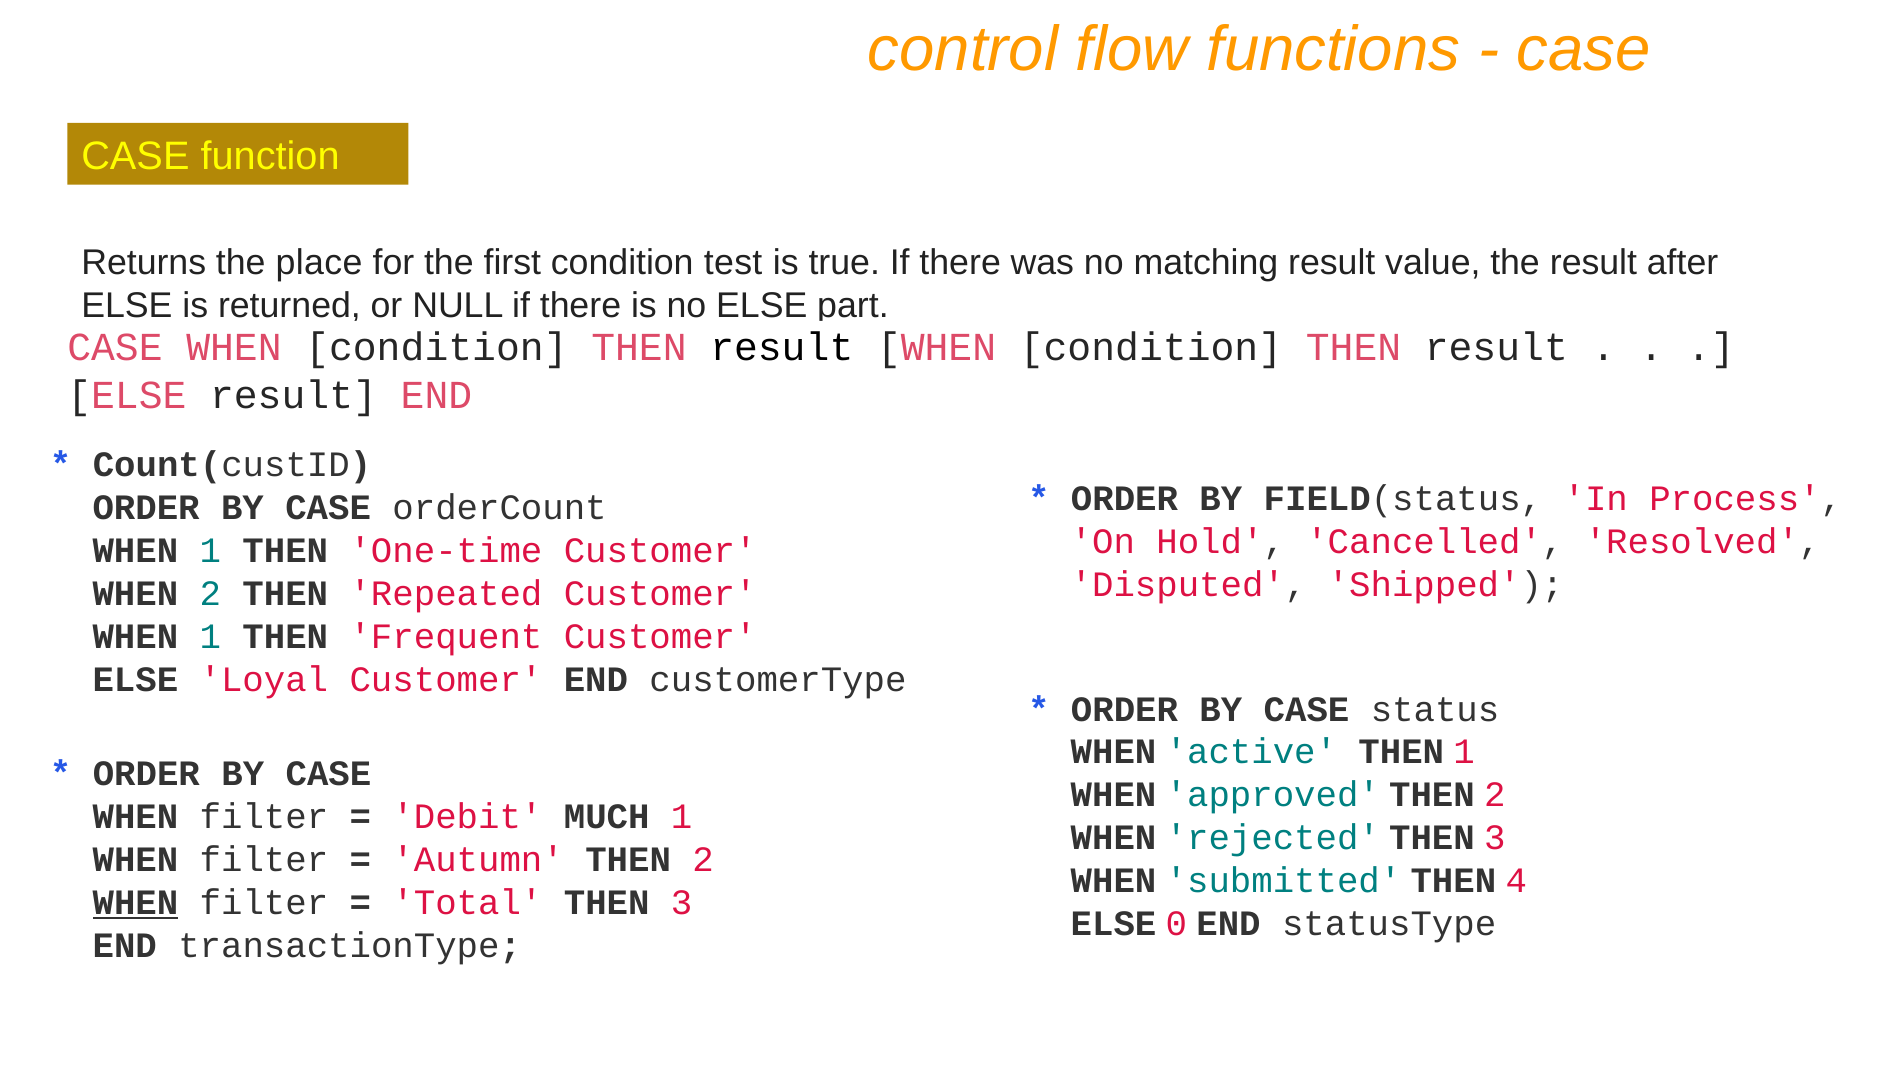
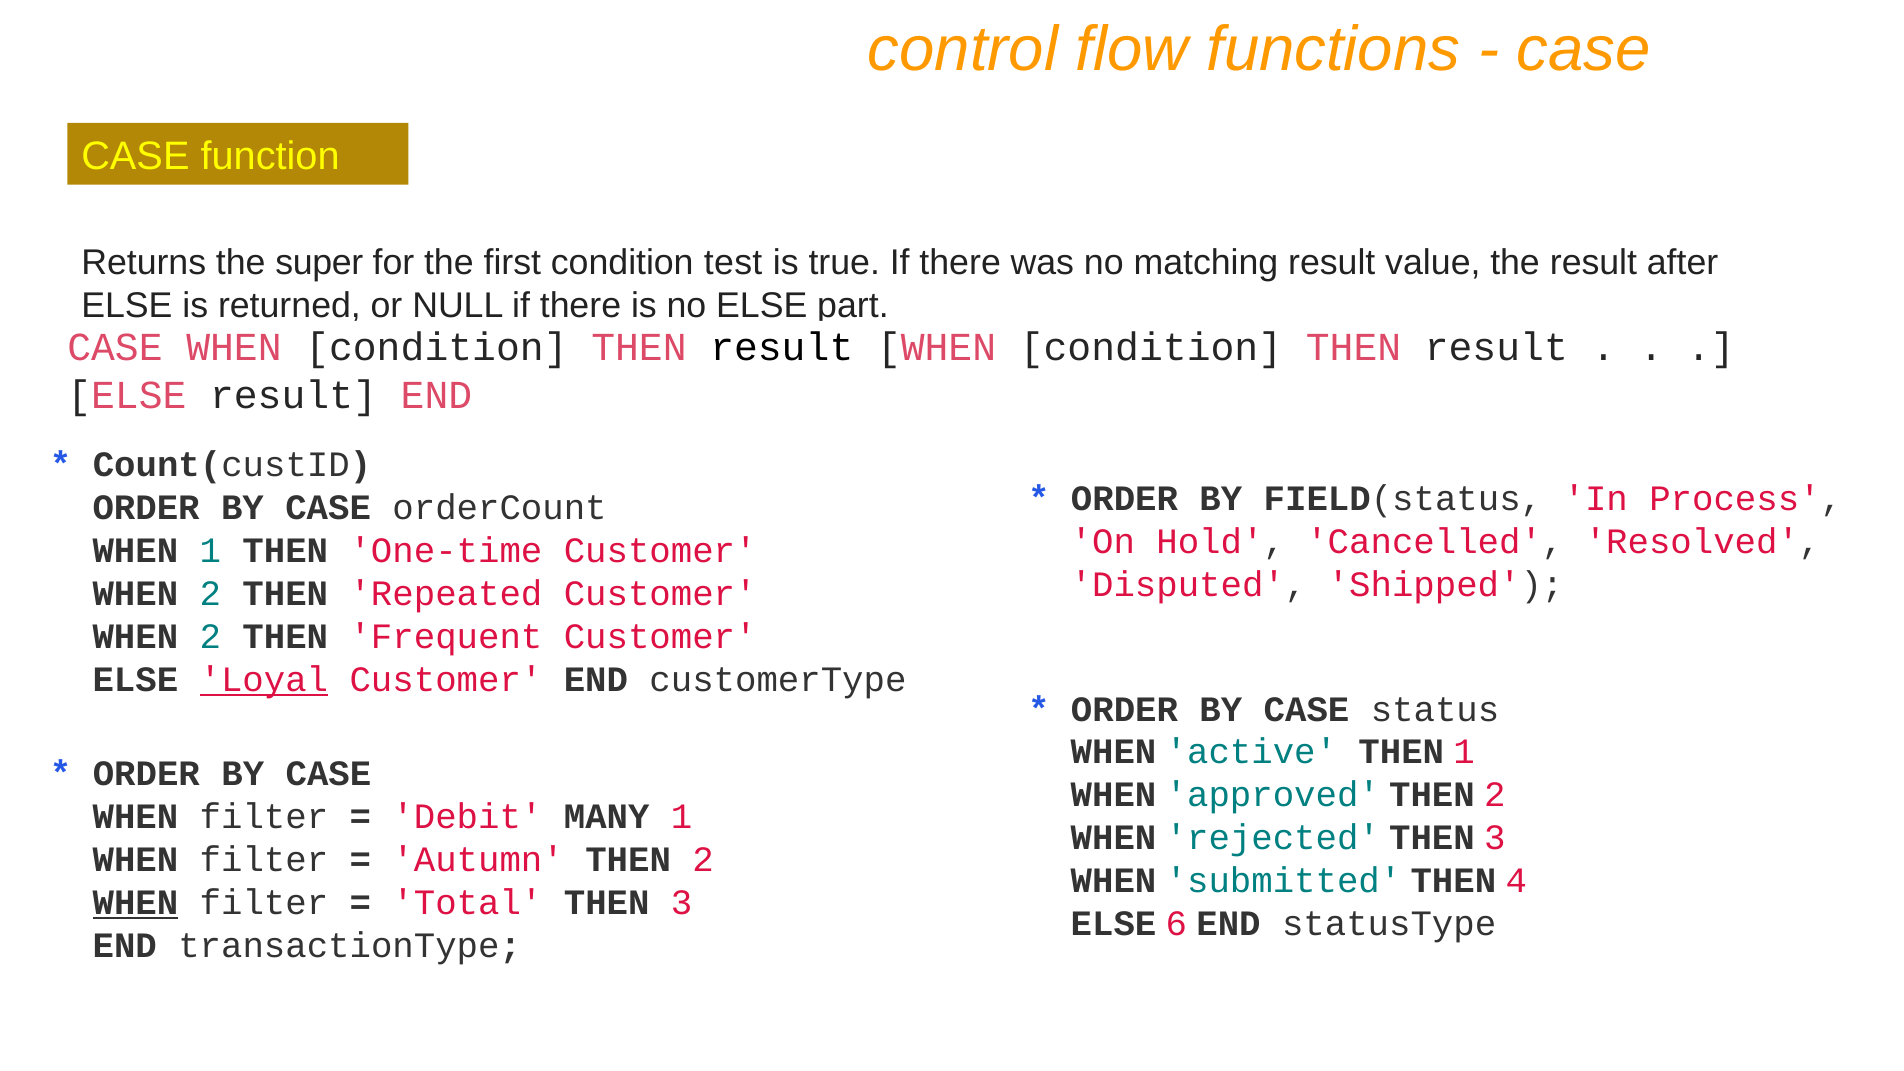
place: place -> super
1 at (210, 637): 1 -> 2
Loyal underline: none -> present
MUCH: MUCH -> MANY
0: 0 -> 6
